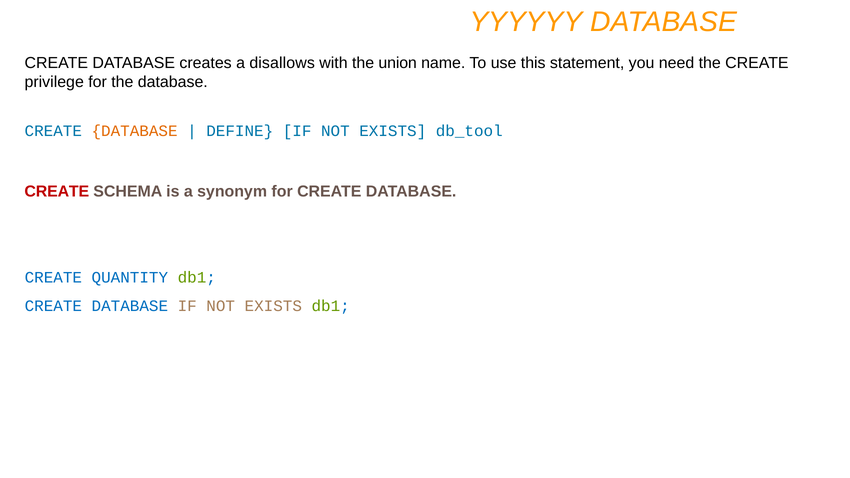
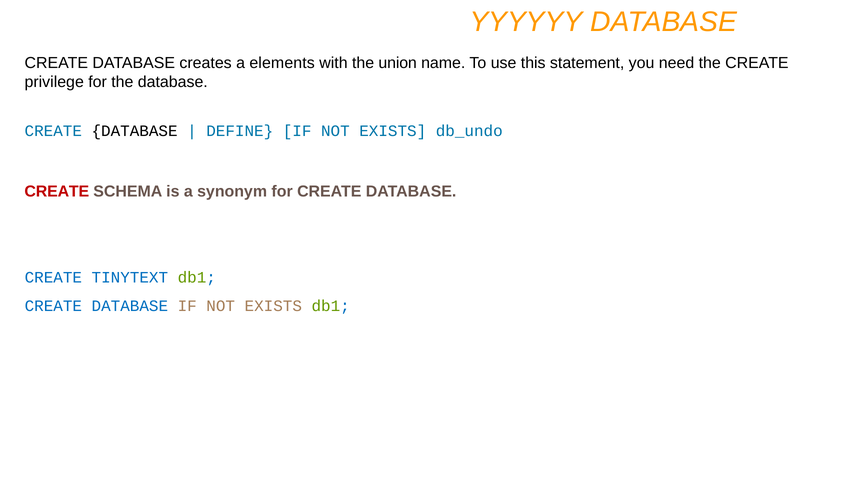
disallows: disallows -> elements
DATABASE at (135, 131) colour: orange -> black
db_tool: db_tool -> db_undo
QUANTITY: QUANTITY -> TINYTEXT
